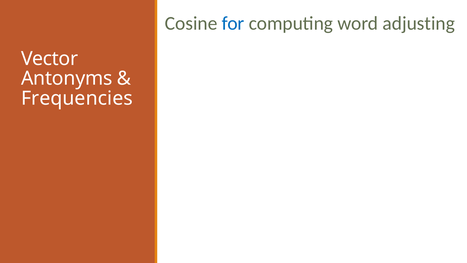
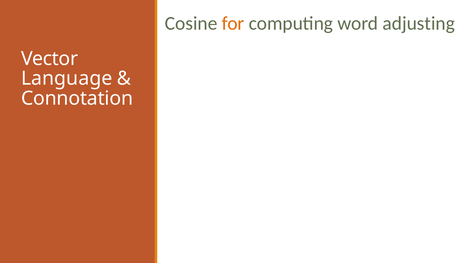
for colour: blue -> orange
Antonyms: Antonyms -> Language
Frequencies: Frequencies -> Connotation
